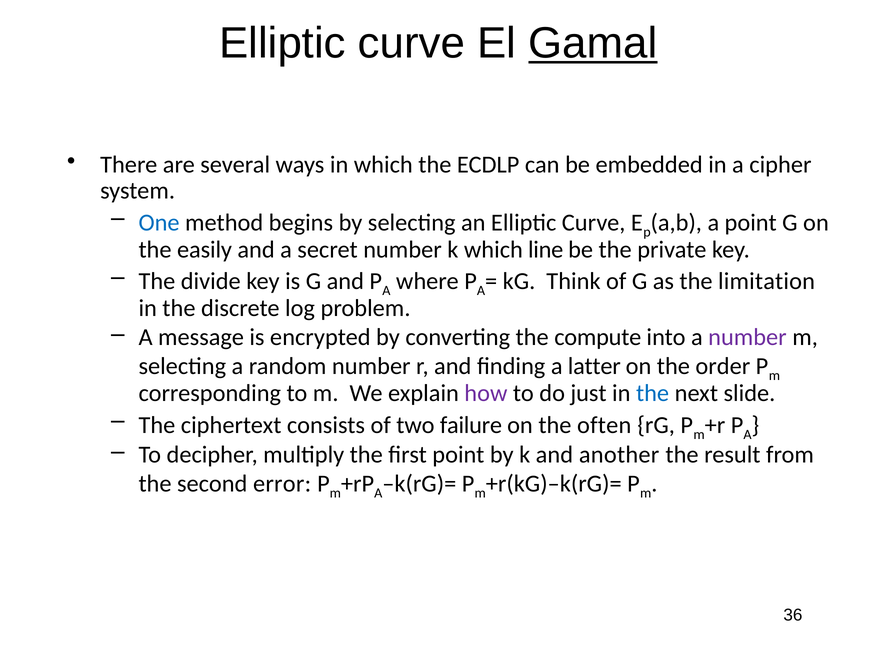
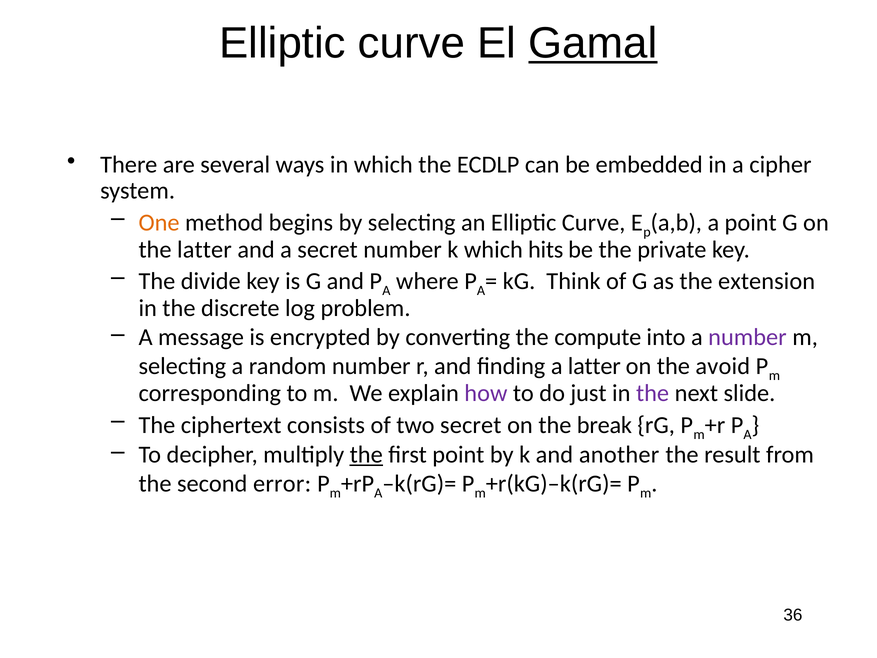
One colour: blue -> orange
the easily: easily -> latter
line: line -> hits
limitation: limitation -> extension
order: order -> avoid
the at (653, 393) colour: blue -> purple
two failure: failure -> secret
often: often -> break
the at (366, 454) underline: none -> present
